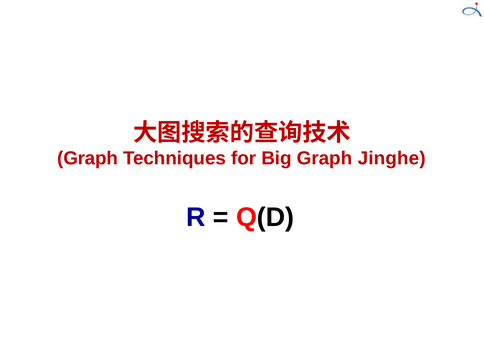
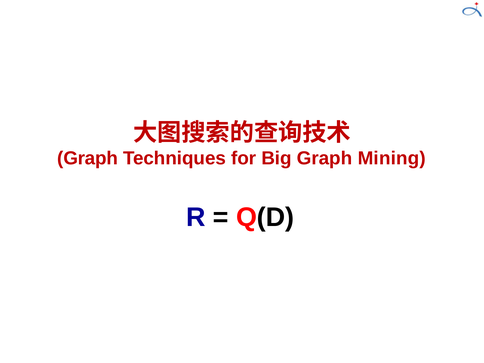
Jinghe: Jinghe -> Mining
